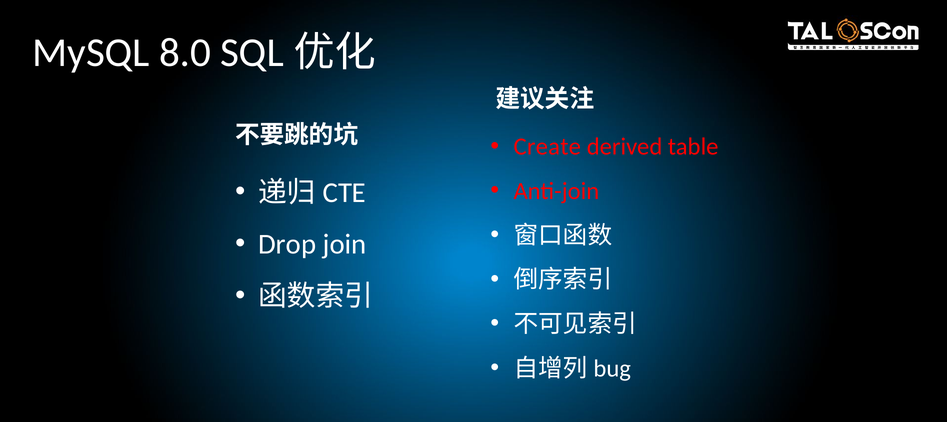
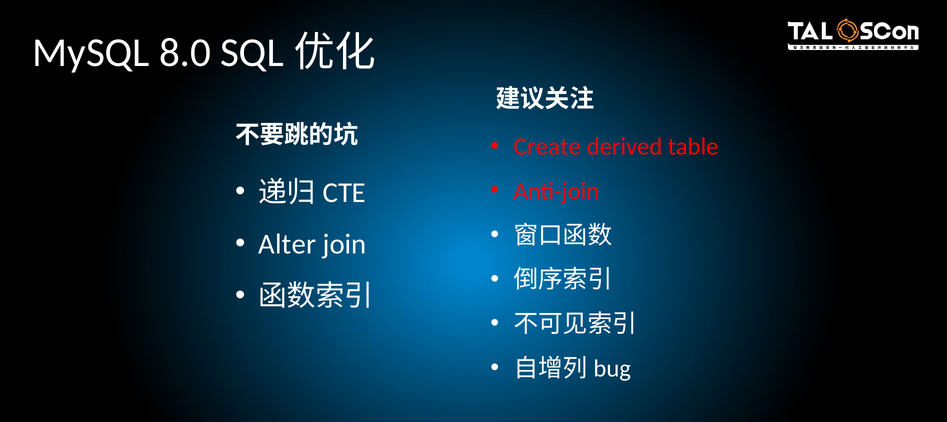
Drop: Drop -> Alter
